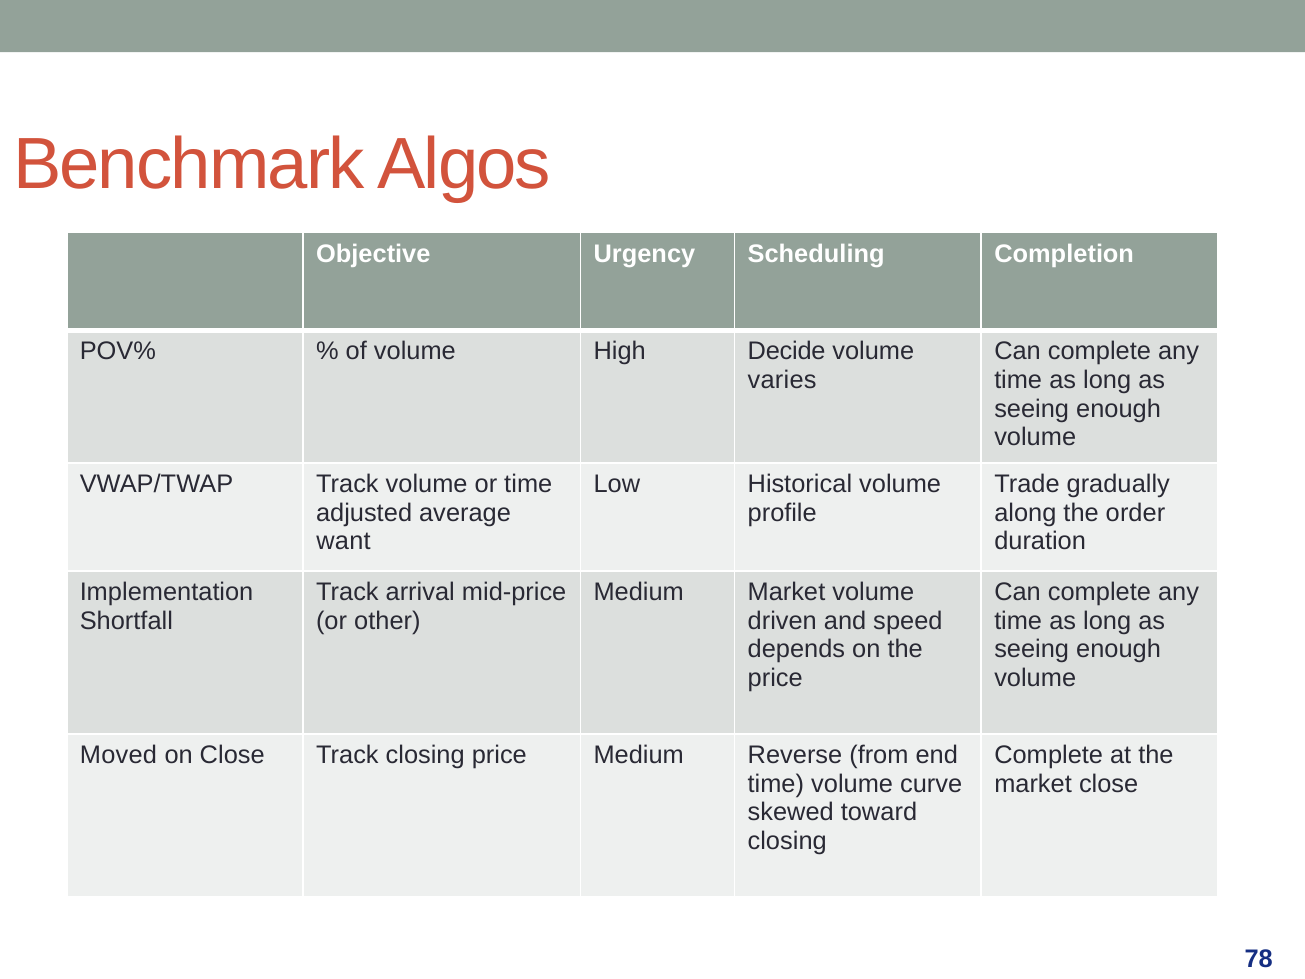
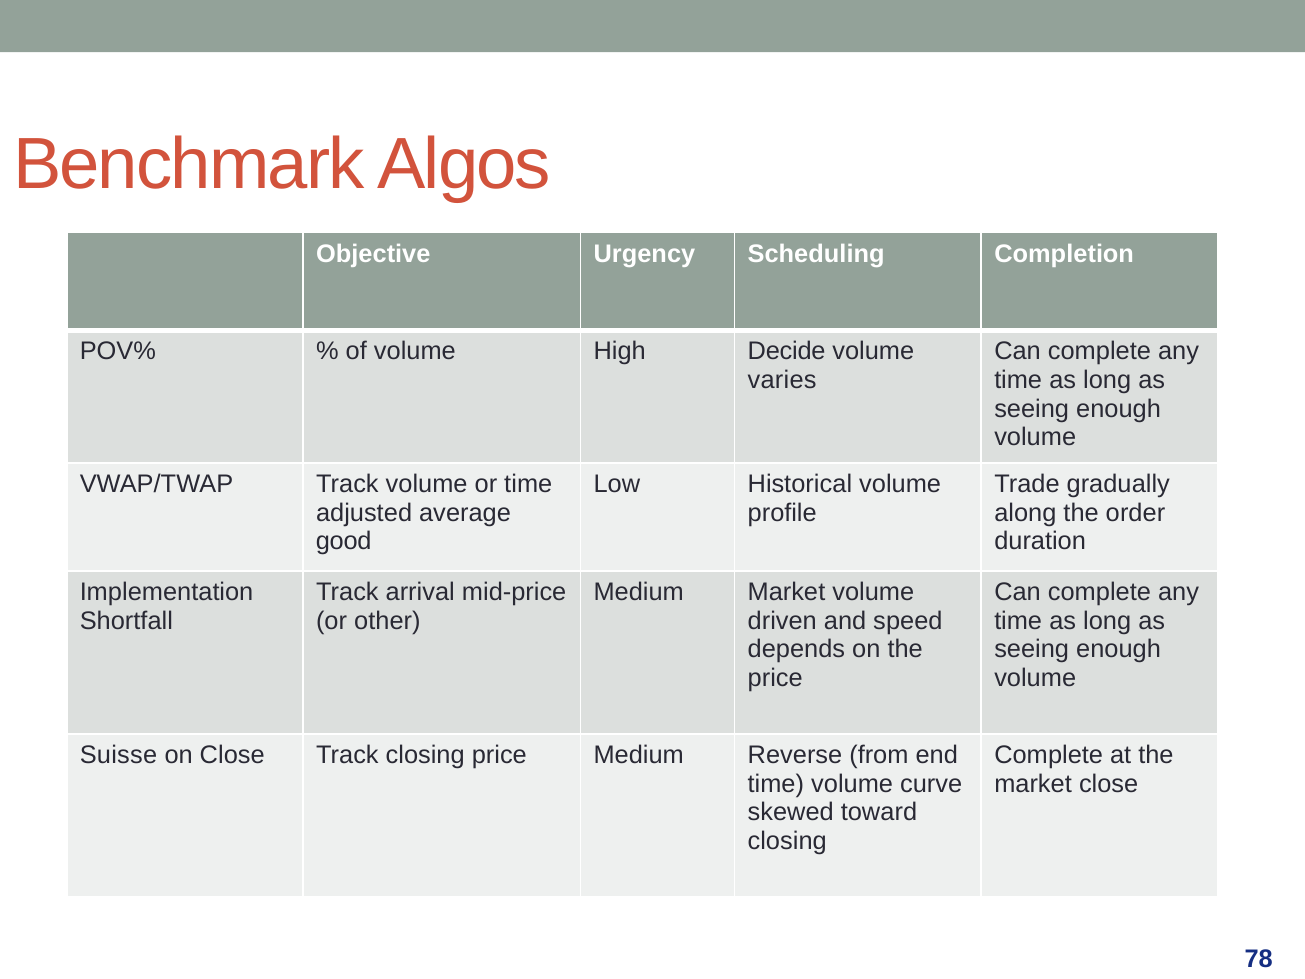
want: want -> good
Moved: Moved -> Suisse
